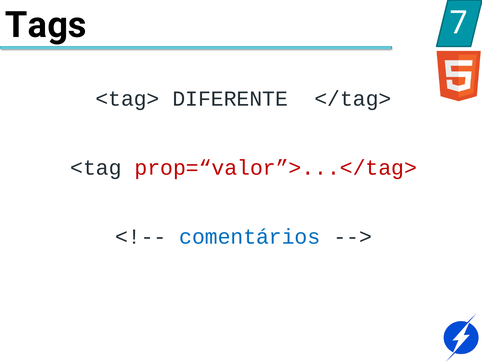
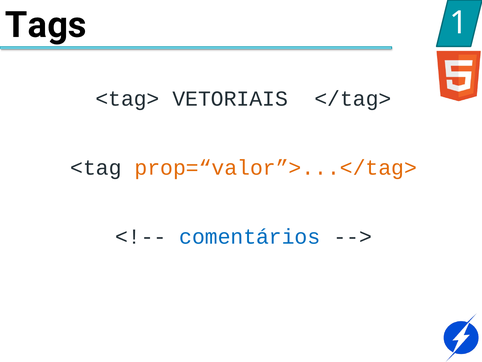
7: 7 -> 1
DIFERENTE: DIFERENTE -> VETORIAIS
prop=“valor”>...</tag> colour: red -> orange
